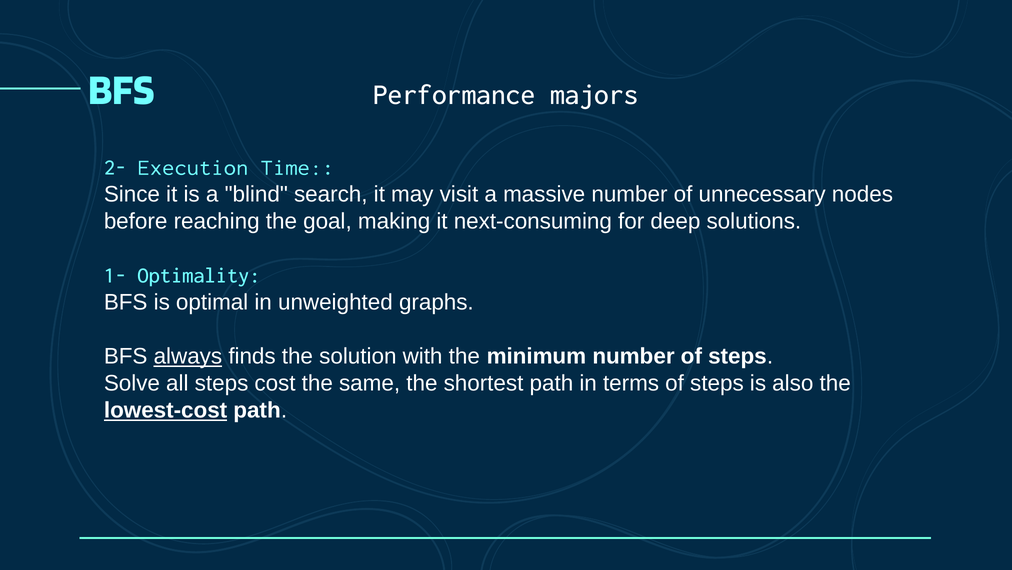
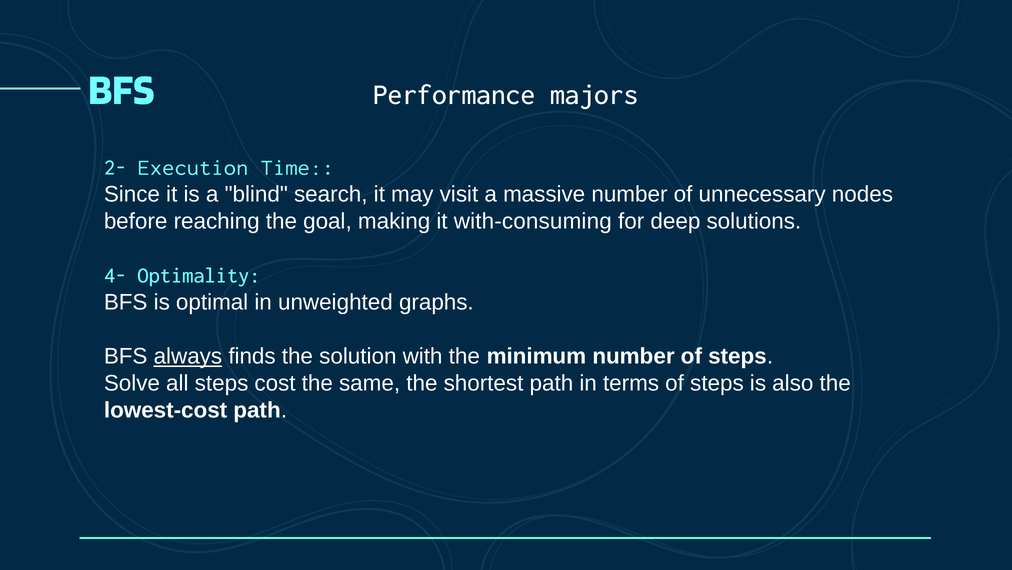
next-consuming: next-consuming -> with-consuming
1-: 1- -> 4-
lowest-cost underline: present -> none
